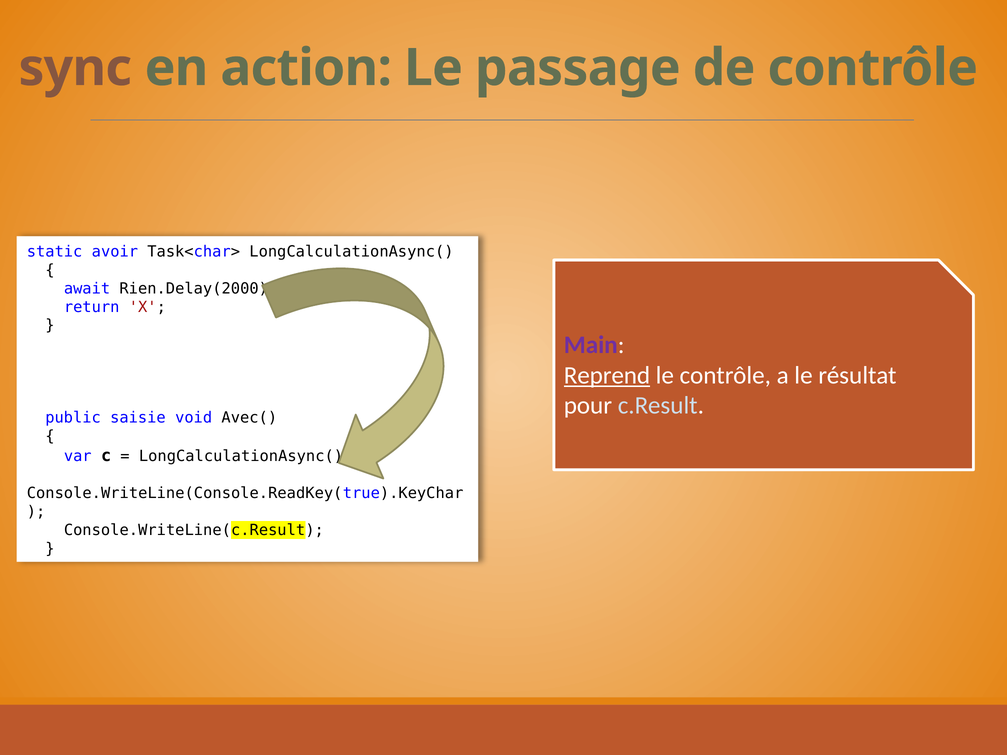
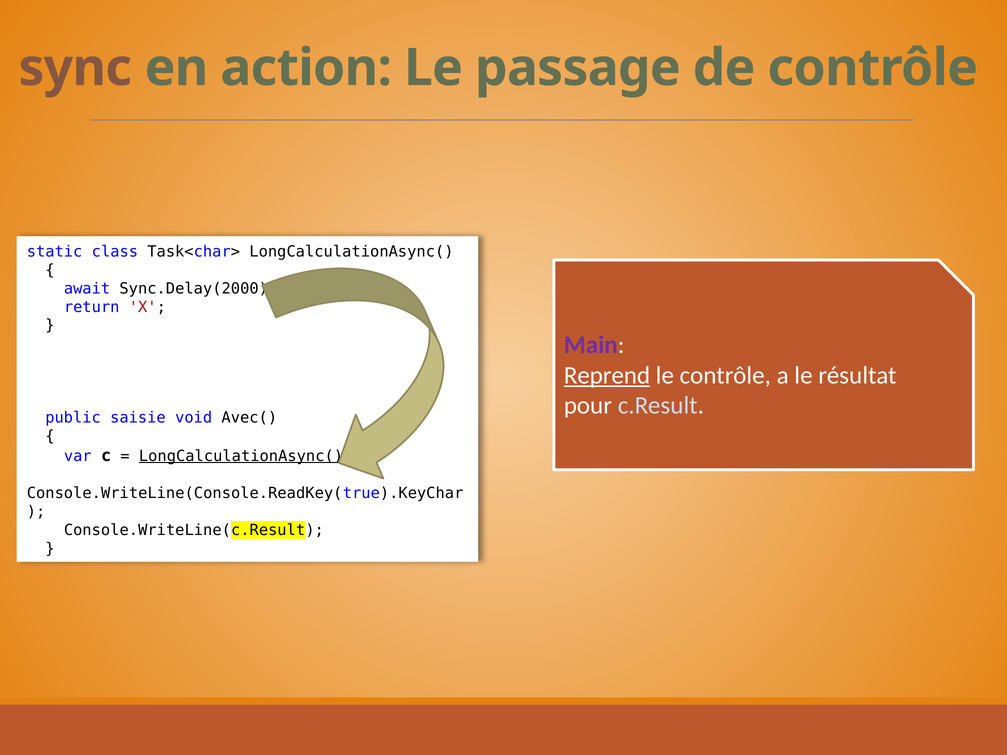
avoir: avoir -> class
Rien.Delay(2000: Rien.Delay(2000 -> Sync.Delay(2000
LongCalculationAsync( at (246, 456) underline: none -> present
